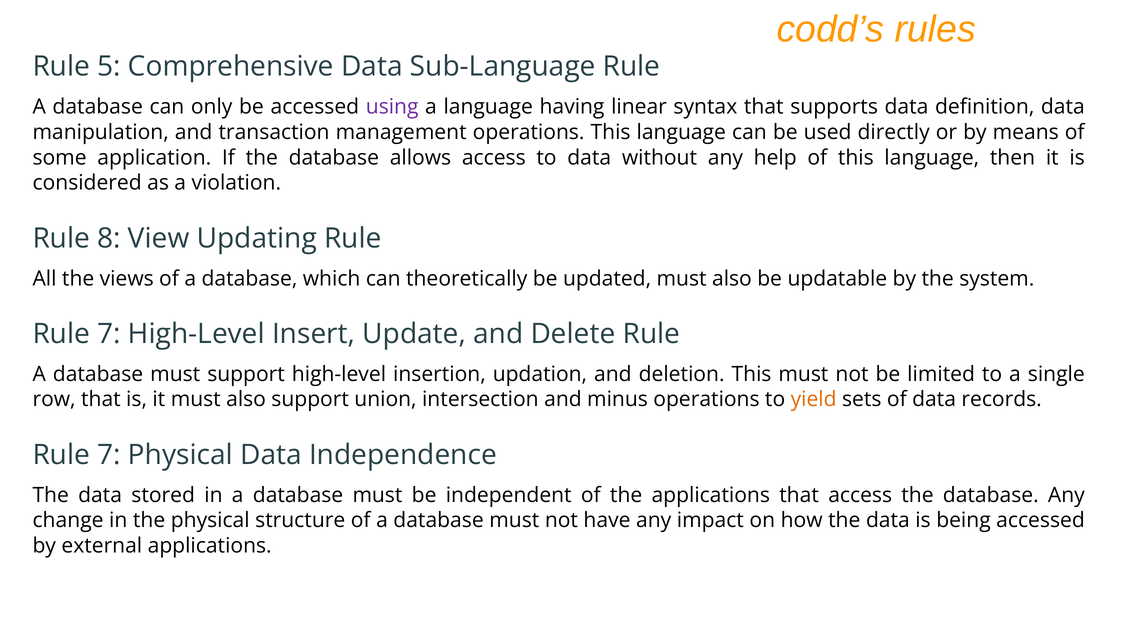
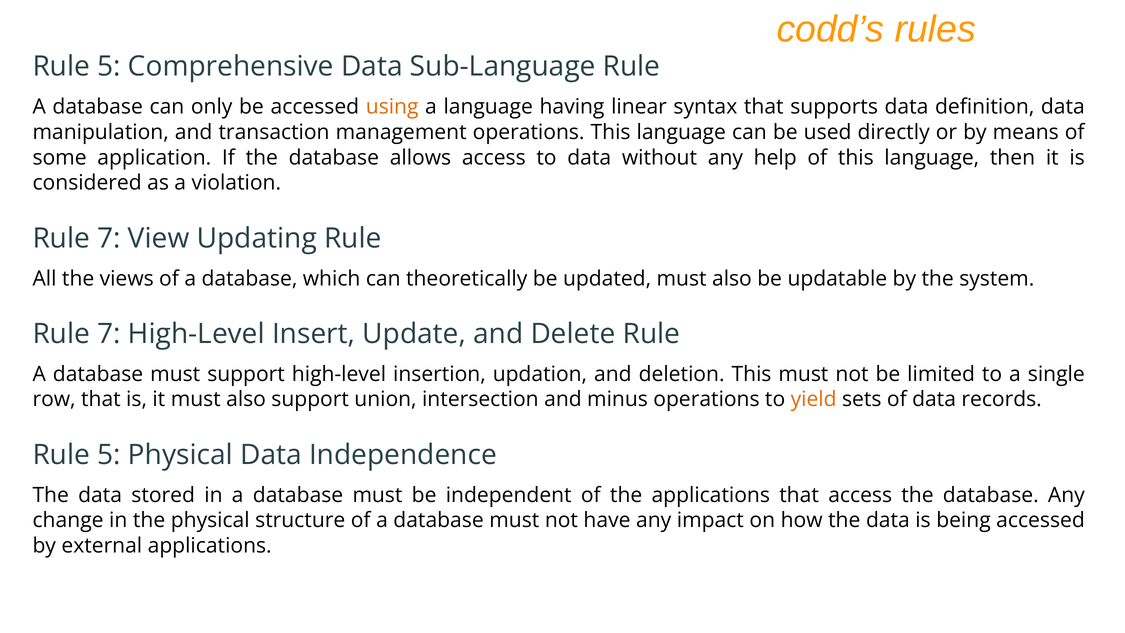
using colour: purple -> orange
8 at (109, 238): 8 -> 7
7 at (109, 455): 7 -> 5
